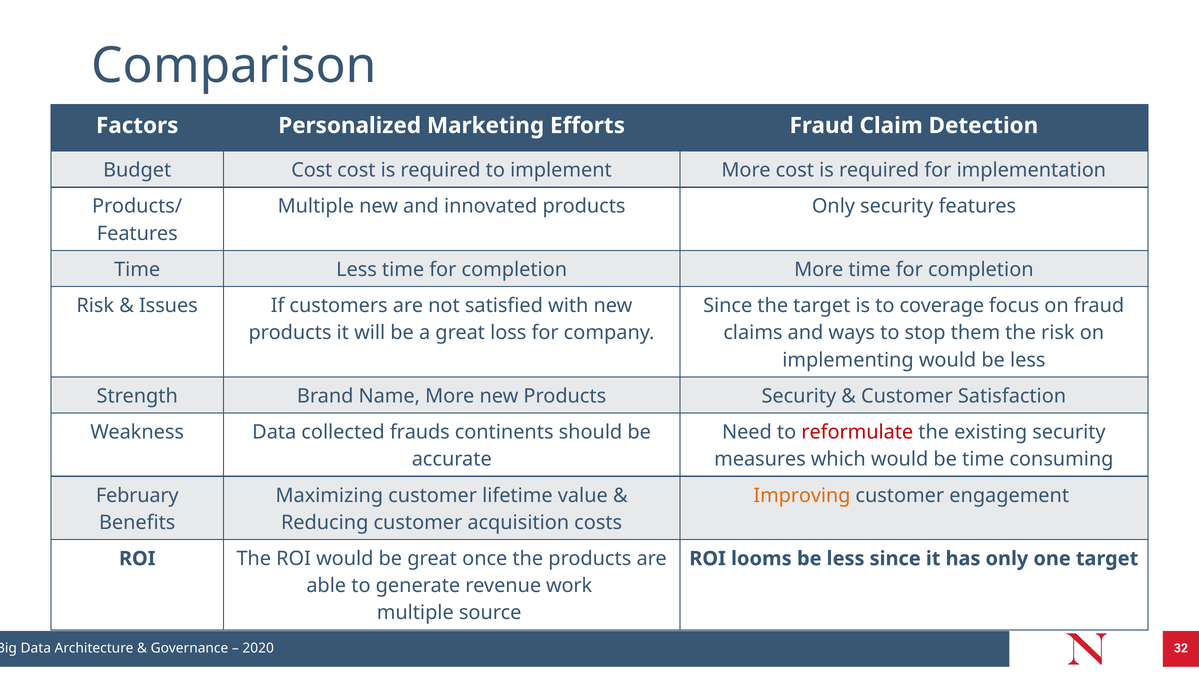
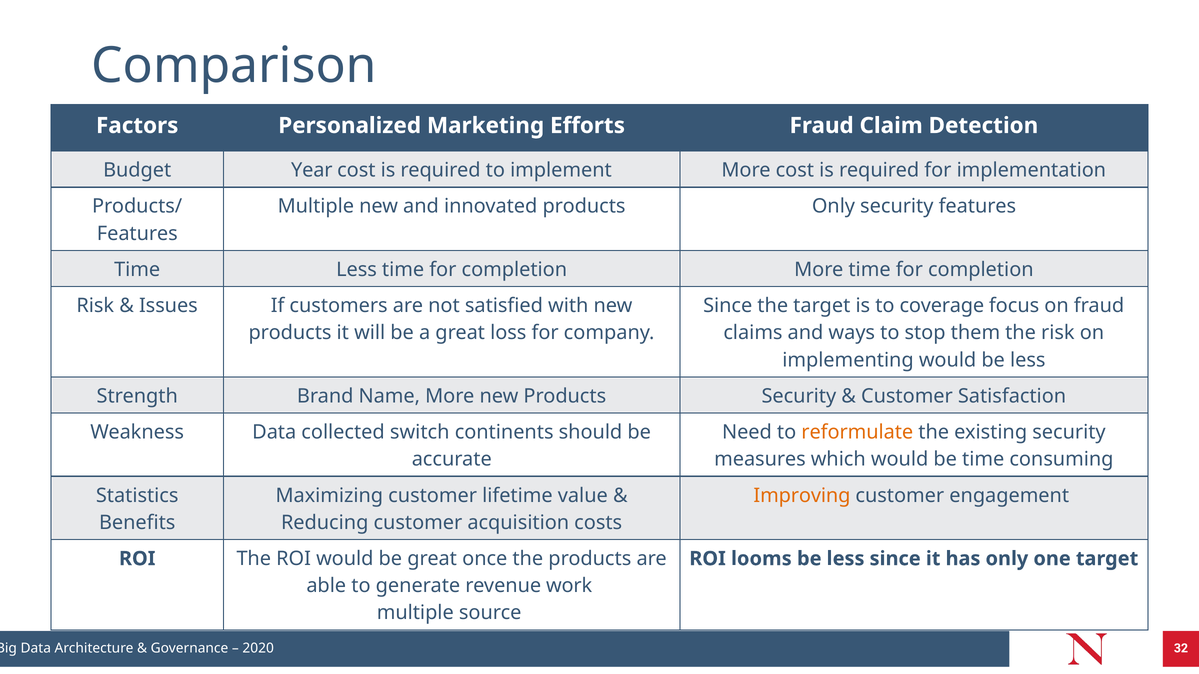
Budget Cost: Cost -> Year
frauds: frauds -> switch
reformulate colour: red -> orange
February: February -> Statistics
